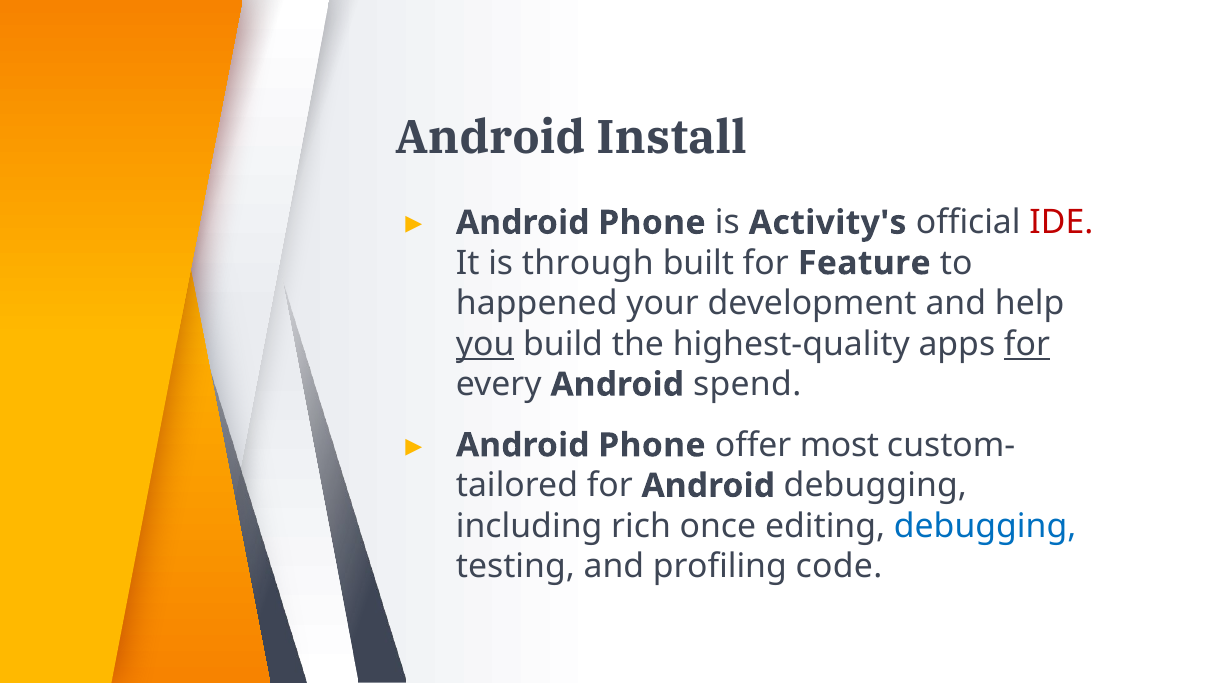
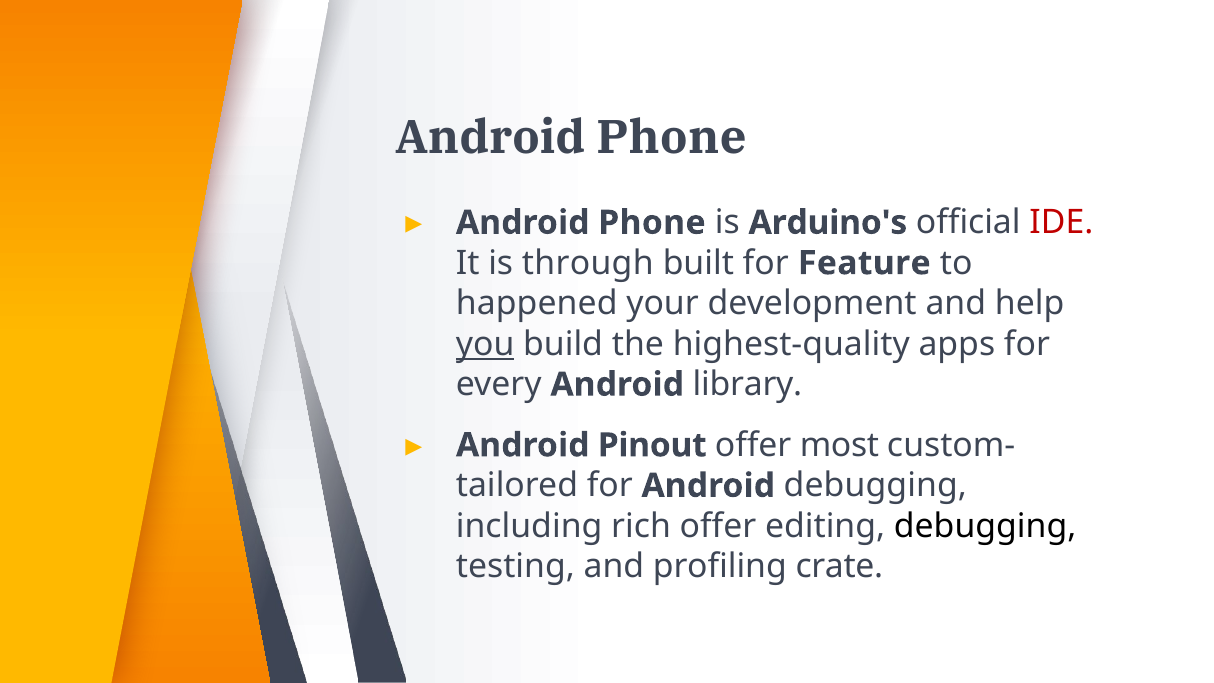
Install at (672, 138): Install -> Phone
Activity's: Activity's -> Arduino's
for at (1027, 344) underline: present -> none
spend: spend -> library
Phone at (652, 445): Phone -> Pinout
rich once: once -> offer
debugging at (985, 526) colour: blue -> black
code: code -> crate
